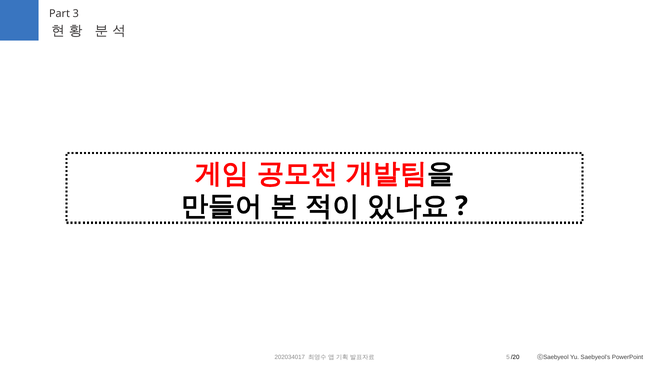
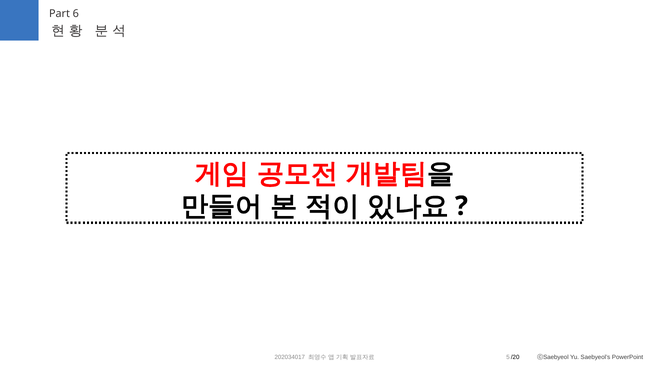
3: 3 -> 6
